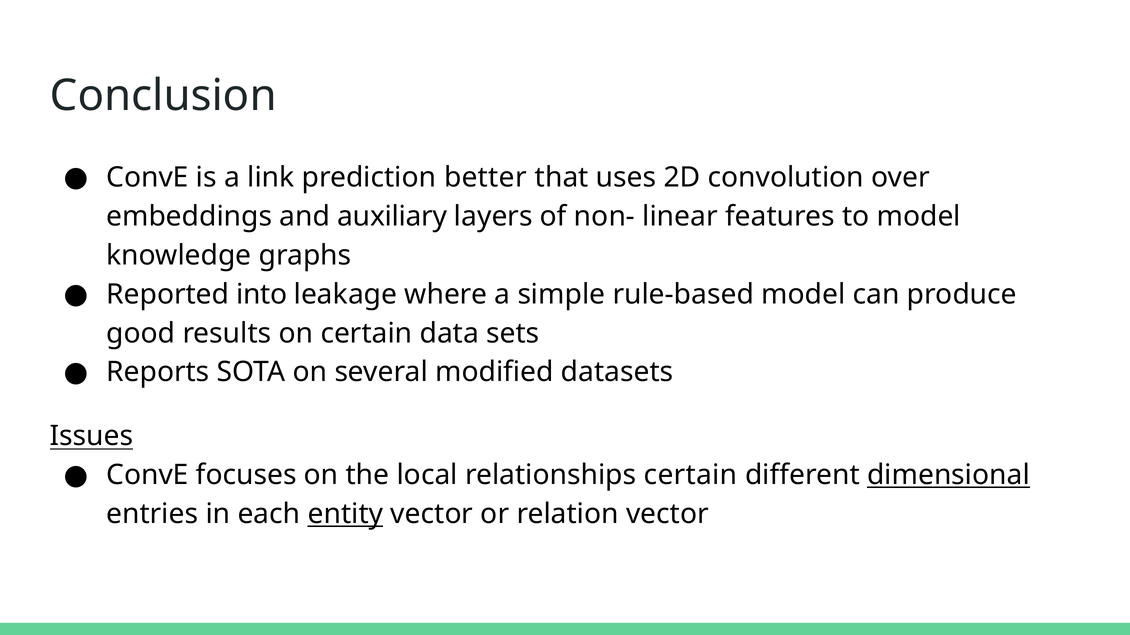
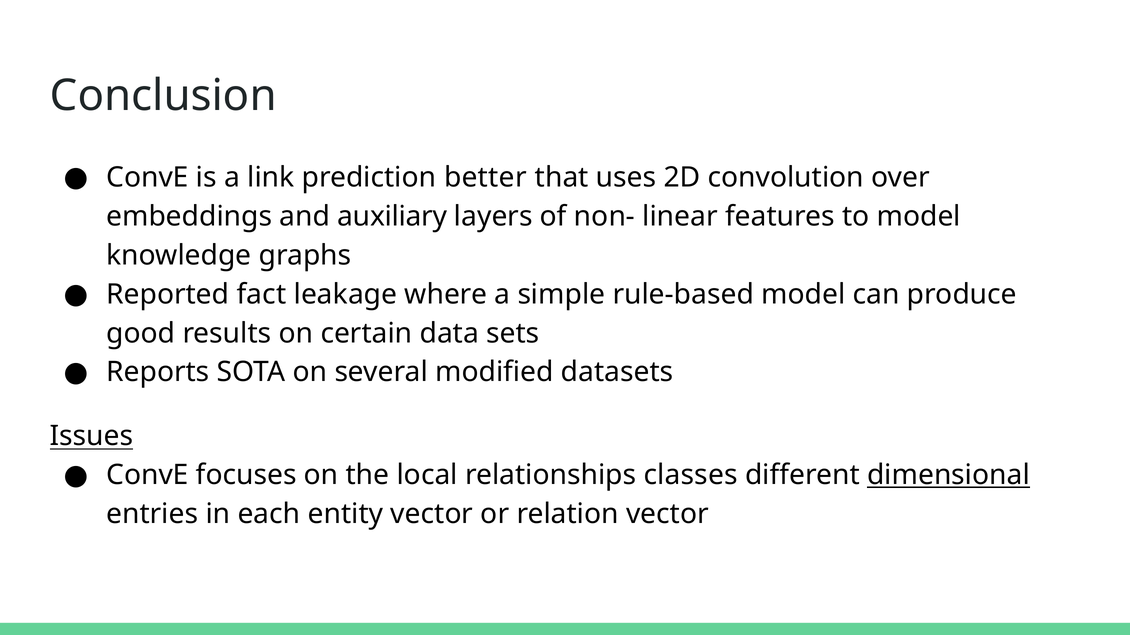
into: into -> fact
relationships certain: certain -> classes
entity underline: present -> none
